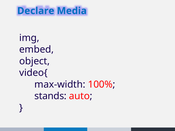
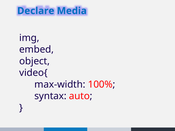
stands: stands -> syntax
